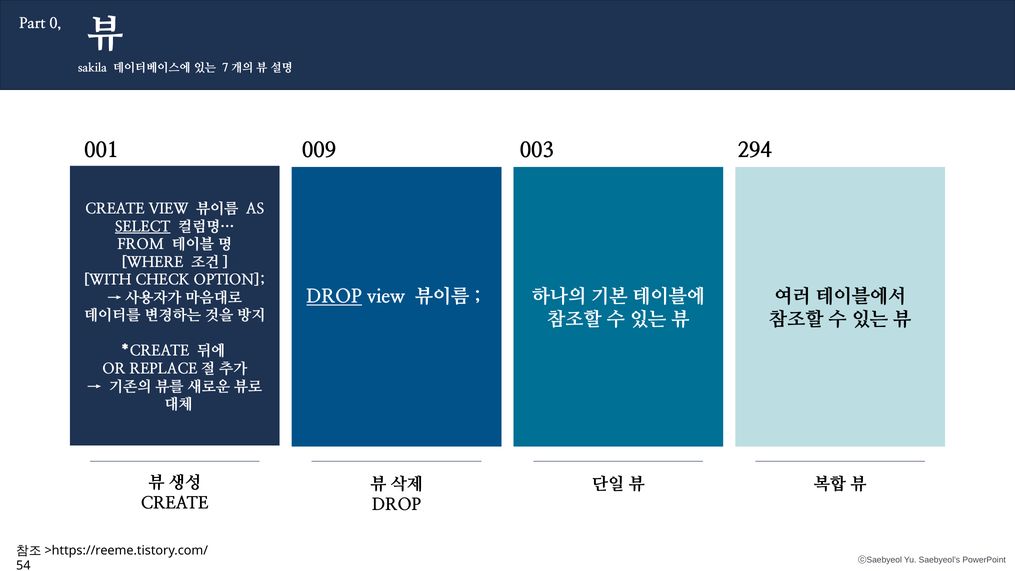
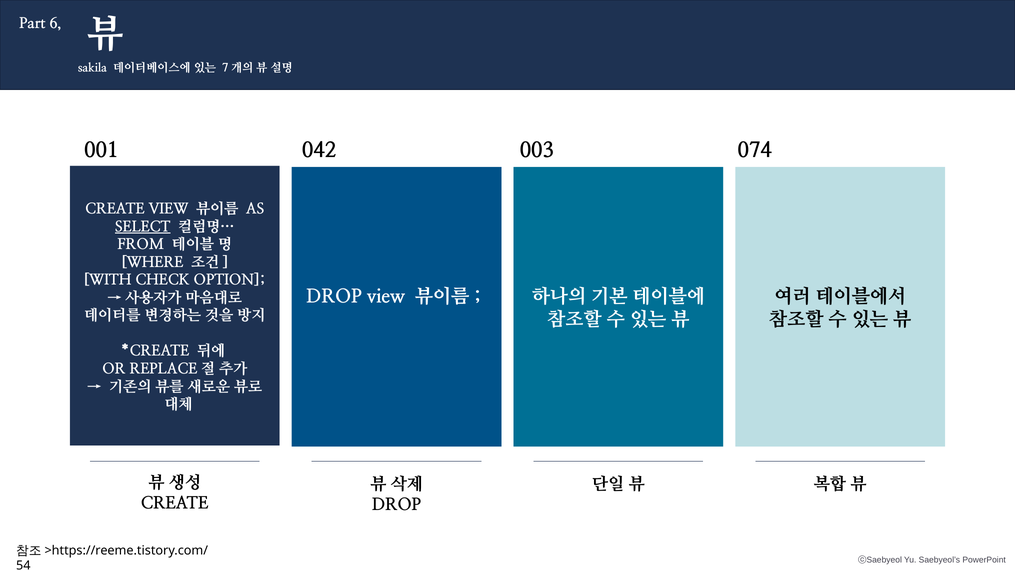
0: 0 -> 6
009: 009 -> 042
294: 294 -> 074
DROP at (334, 297) underline: present -> none
